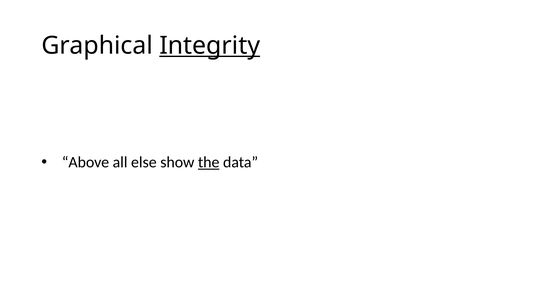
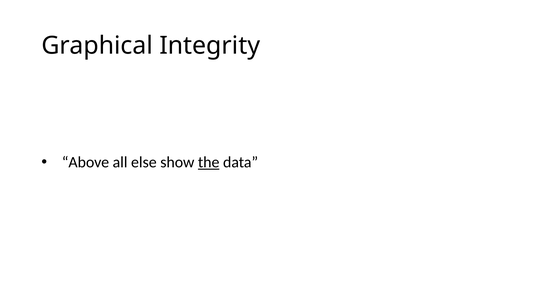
Integrity underline: present -> none
